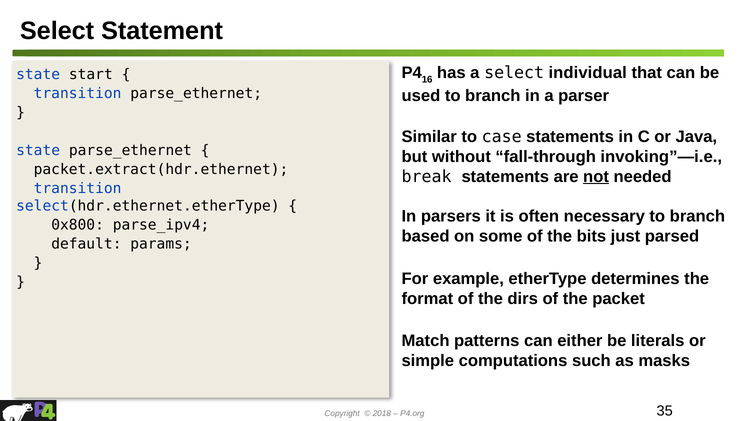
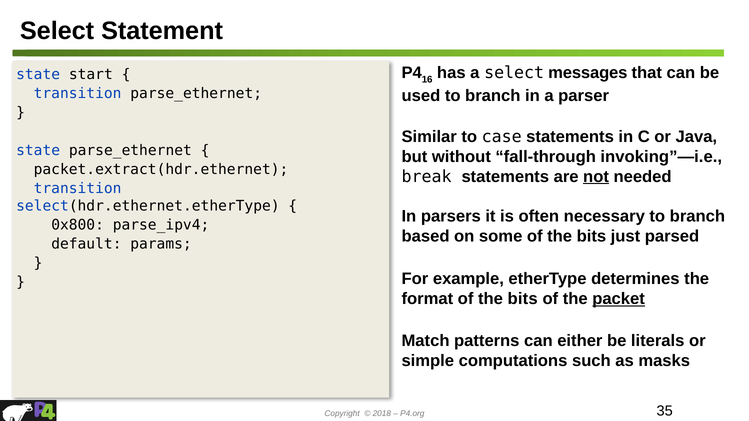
individual: individual -> messages
format of the dirs: dirs -> bits
packet underline: none -> present
